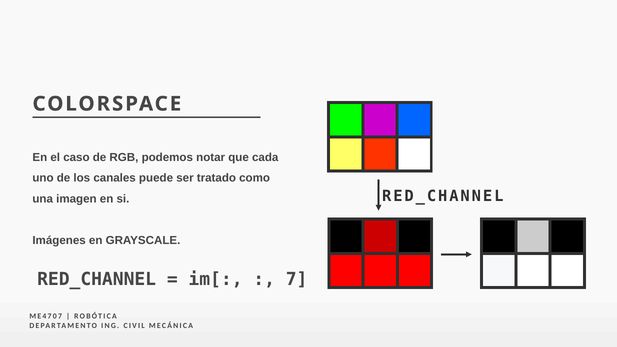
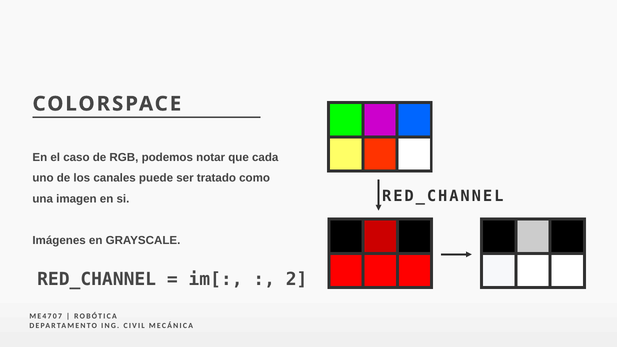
7: 7 -> 2
